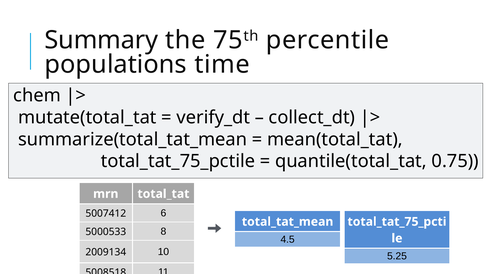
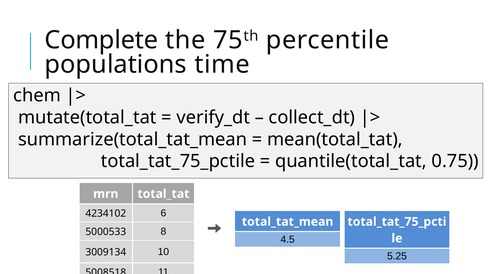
Summary: Summary -> Complete
5007412: 5007412 -> 4234102
2009134: 2009134 -> 3009134
